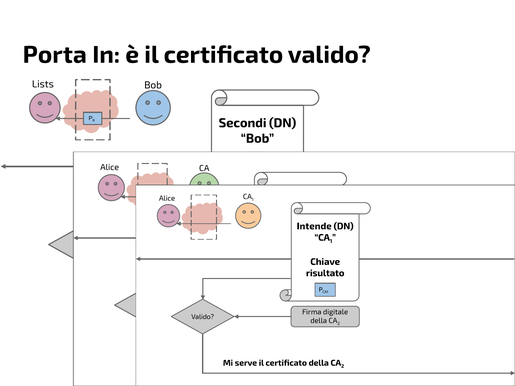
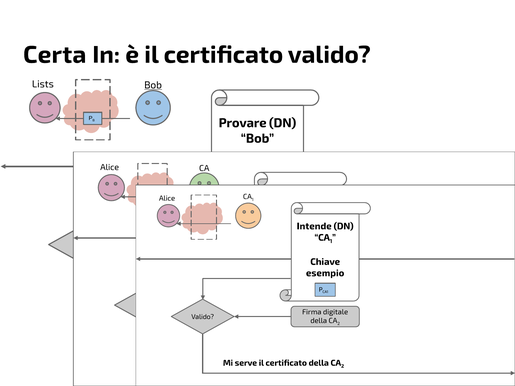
Porta: Porta -> Certa
Bob at (153, 85) underline: none -> present
Secondi: Secondi -> Provare
risultato: risultato -> esempio
